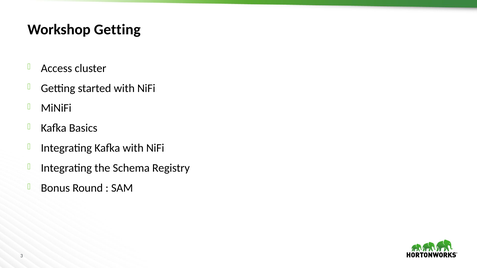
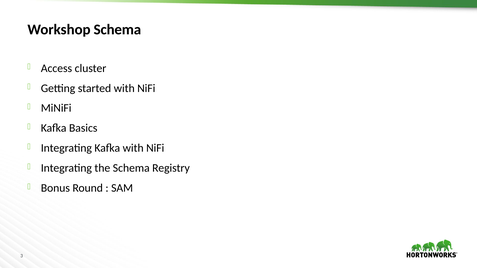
Workshop Getting: Getting -> Schema
